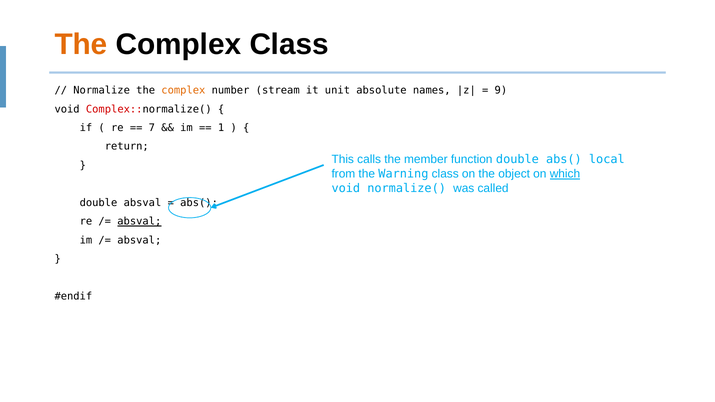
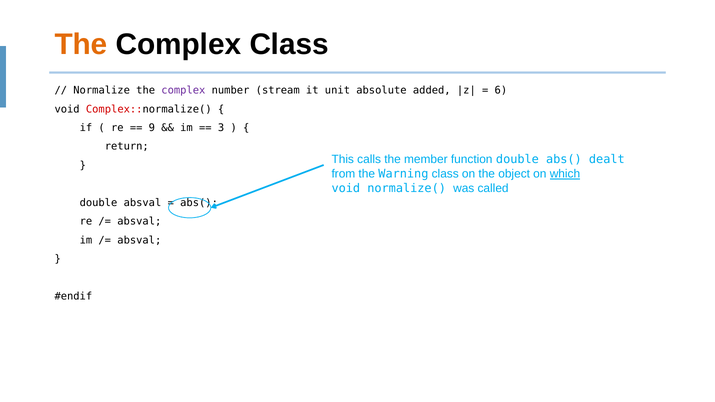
complex at (183, 90) colour: orange -> purple
names: names -> added
9: 9 -> 6
7: 7 -> 9
1: 1 -> 3
local: local -> dealt
absval at (139, 222) underline: present -> none
